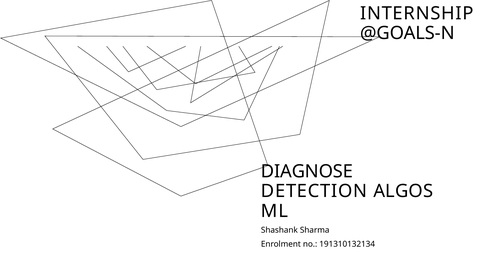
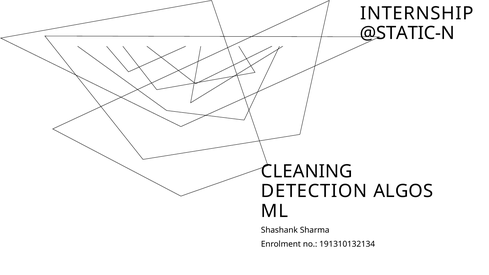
@GOALS-N: @GOALS-N -> @STATIC-N
DIAGNOSE: DIAGNOSE -> CLEANING
